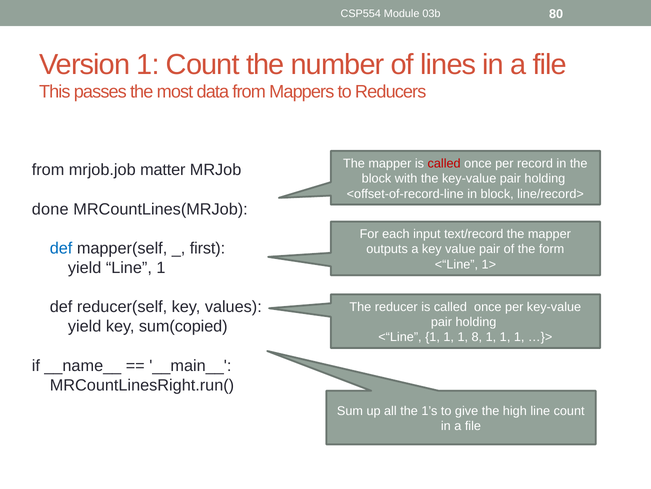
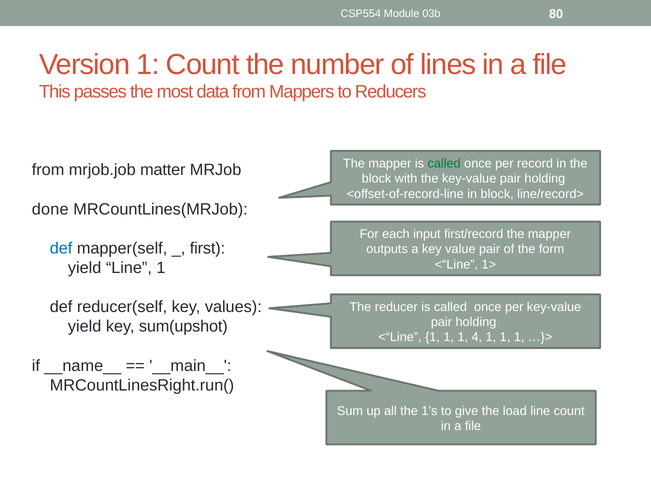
called at (444, 163) colour: red -> green
text/record: text/record -> first/record
sum(copied: sum(copied -> sum(upshot
8: 8 -> 4
high: high -> load
